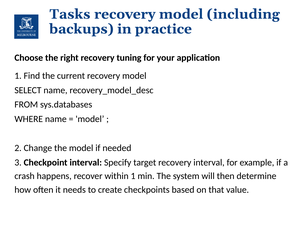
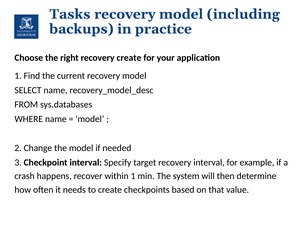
recovery tuning: tuning -> create
